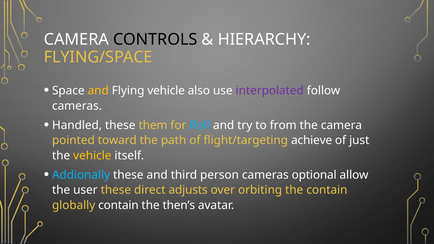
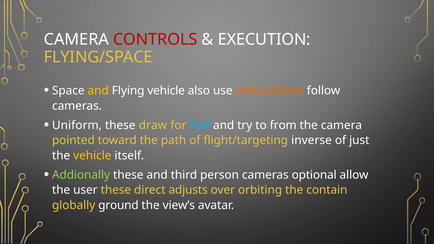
CONTROLS colour: black -> red
HIERARCHY: HIERARCHY -> EXECUTION
interpolated colour: purple -> orange
Handled: Handled -> Uniform
them: them -> draw
achieve: achieve -> inverse
Addionally colour: light blue -> light green
globally contain: contain -> ground
then’s: then’s -> view’s
